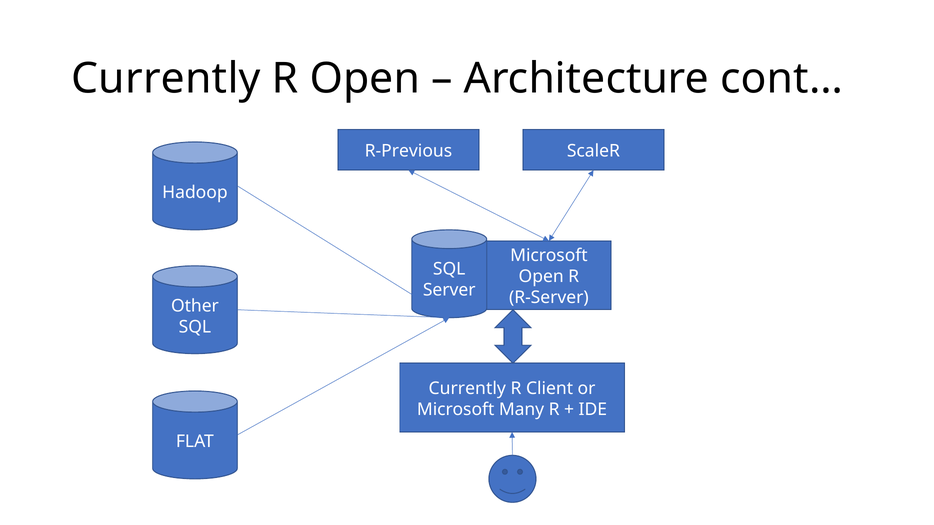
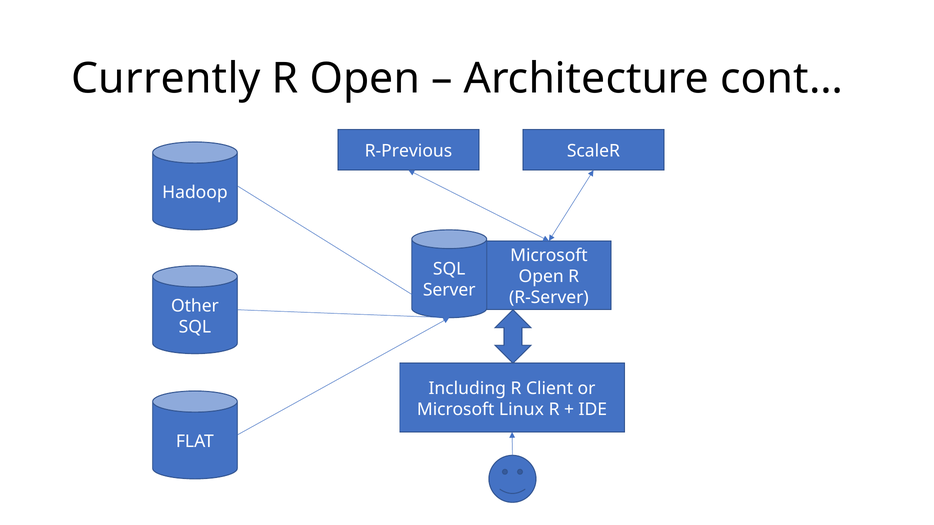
Currently at (467, 389): Currently -> Including
Many: Many -> Linux
